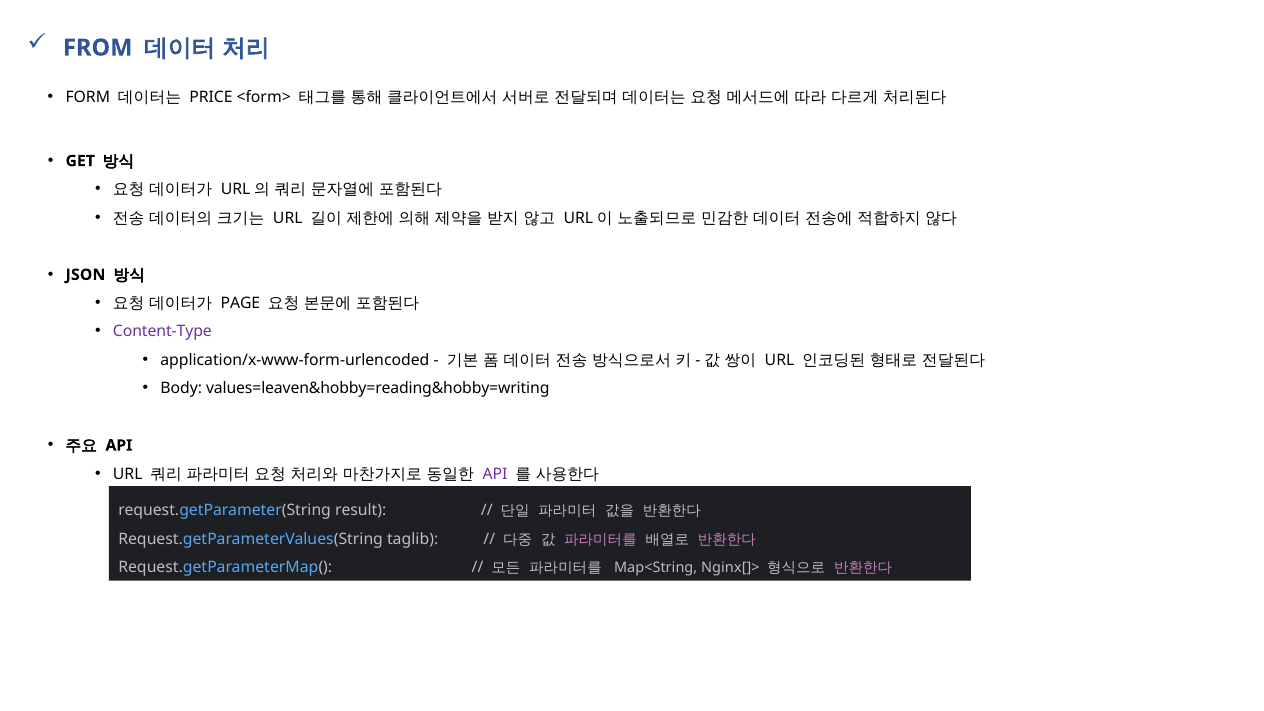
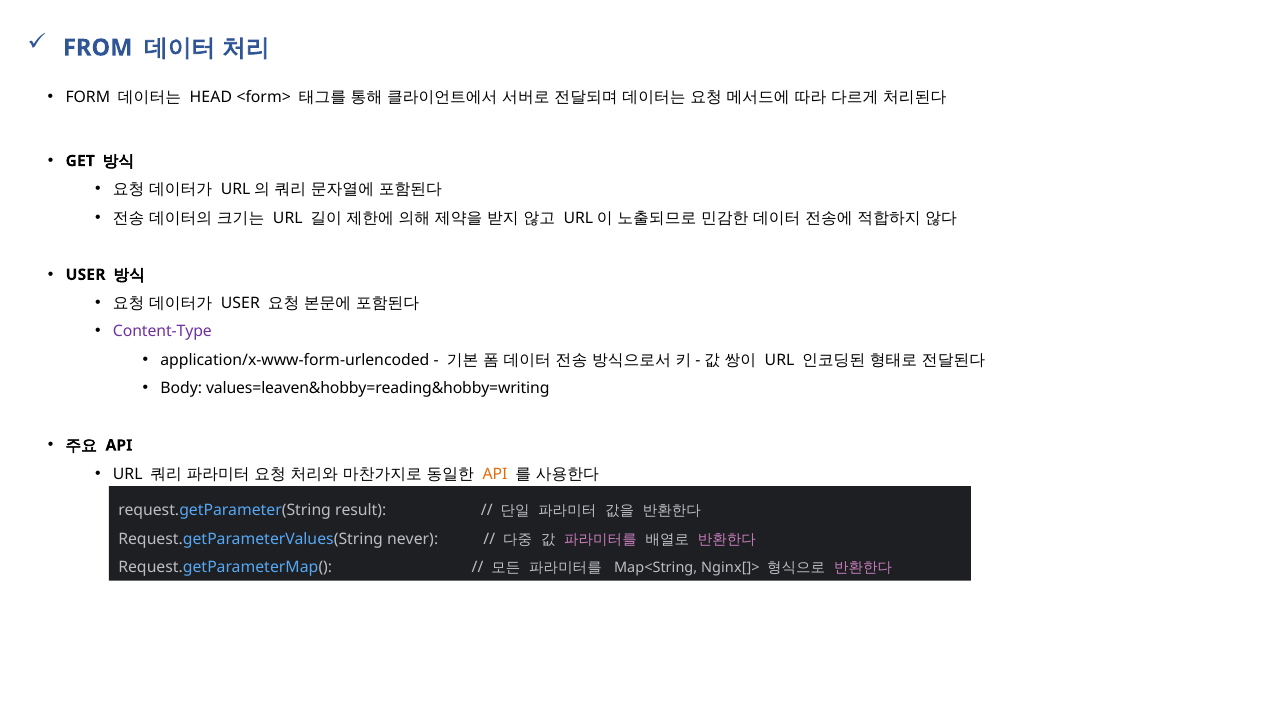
PRICE: PRICE -> HEAD
JSON at (85, 275): JSON -> USER
PAGE at (240, 303): PAGE -> USER
API at (495, 474) colour: purple -> orange
taglib: taglib -> never
